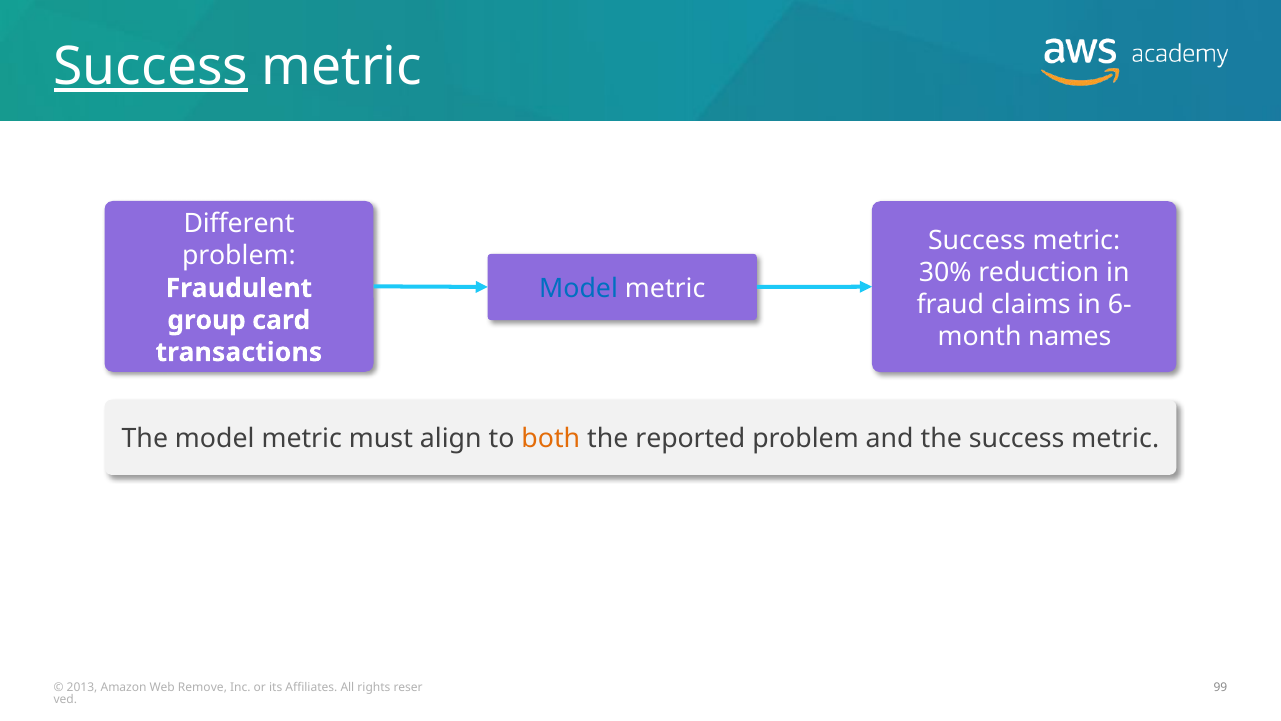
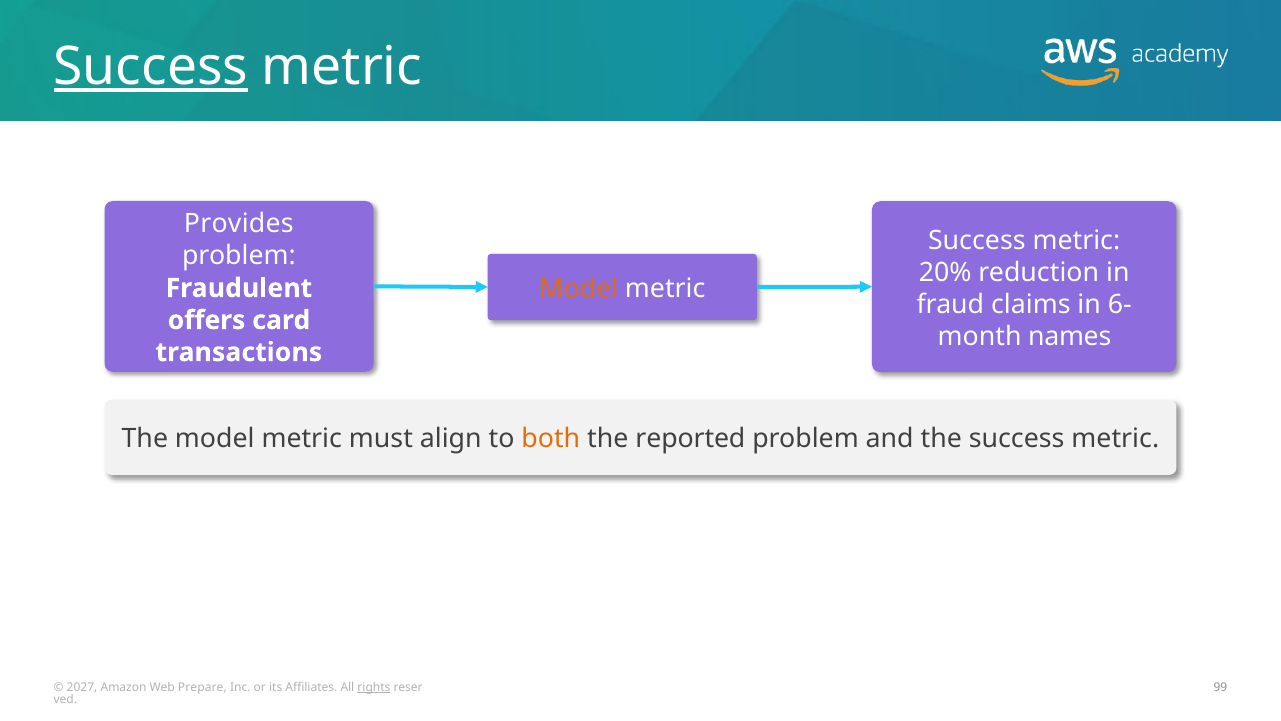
Different: Different -> Provides
30%: 30% -> 20%
Model at (579, 289) colour: blue -> orange
group: group -> offers
2013: 2013 -> 2027
Remove: Remove -> Prepare
rights underline: none -> present
